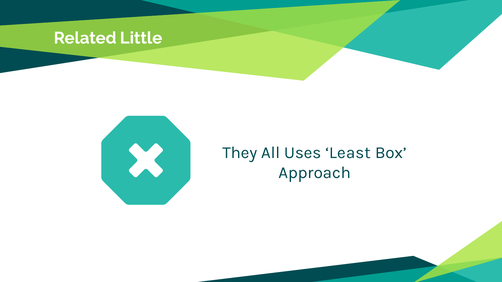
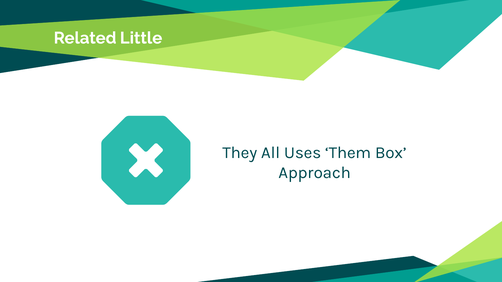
Least: Least -> Them
